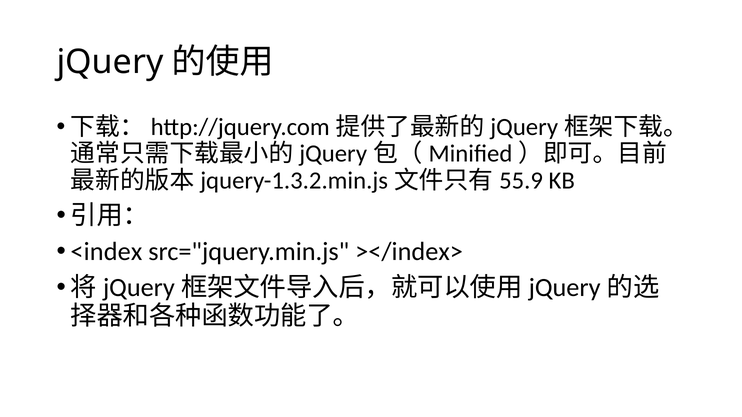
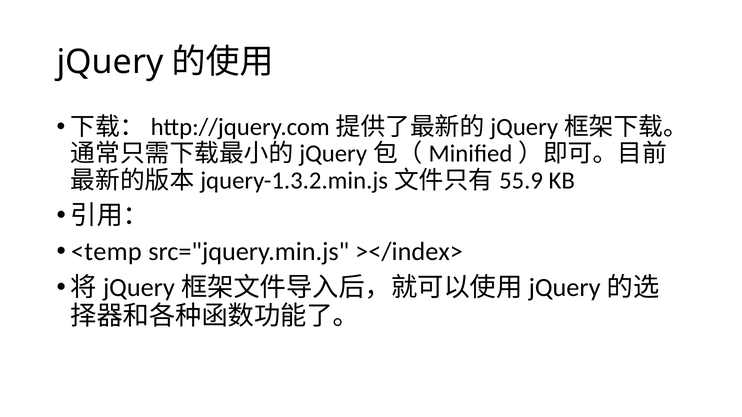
<index: <index -> <temp
